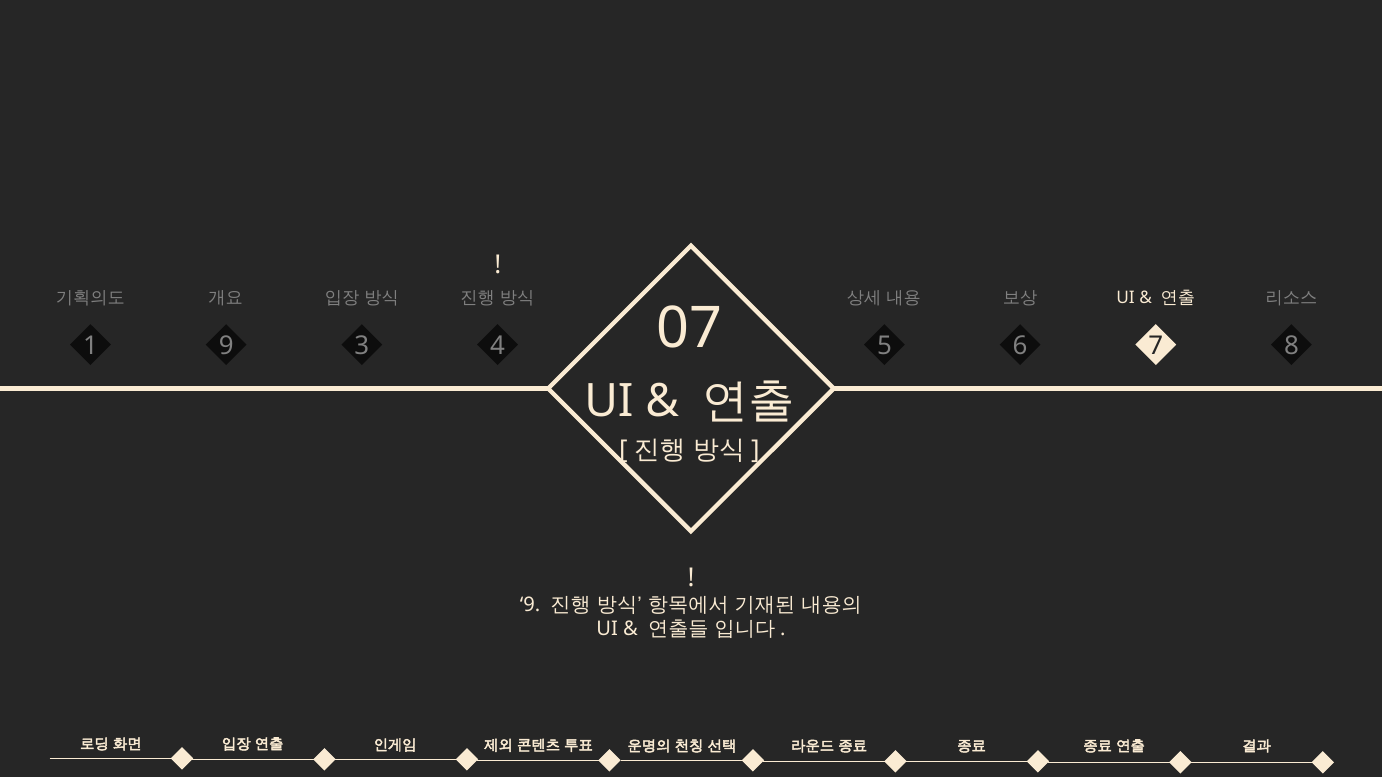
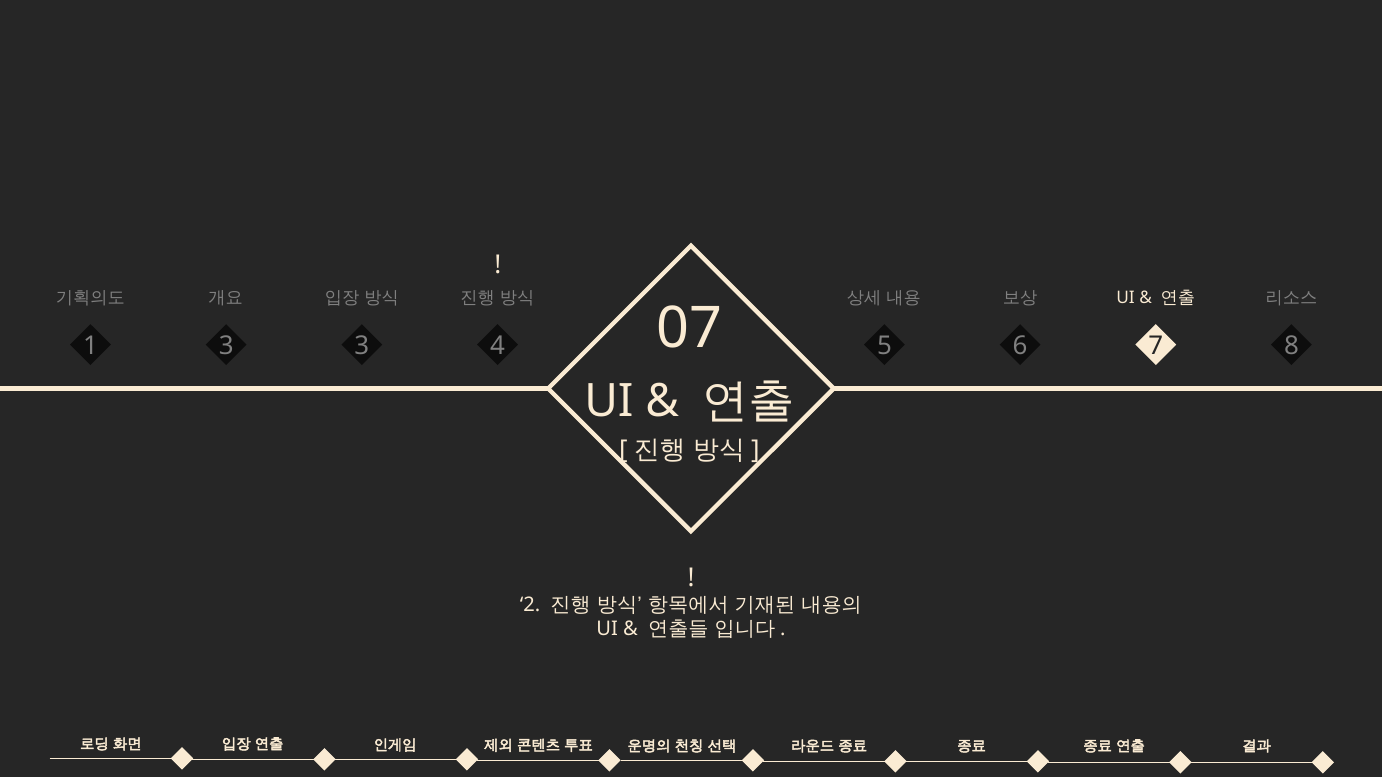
1 9: 9 -> 3
9 at (530, 605): 9 -> 2
